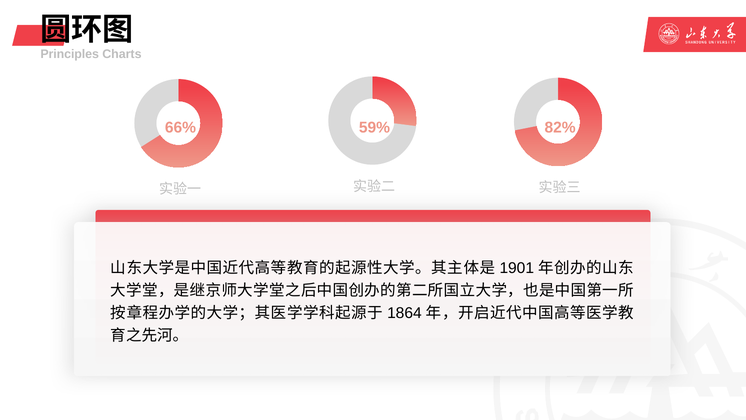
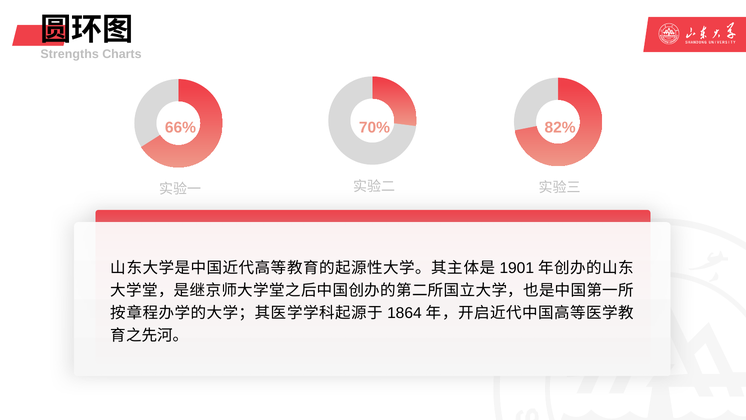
Principles: Principles -> Strengths
59%: 59% -> 70%
